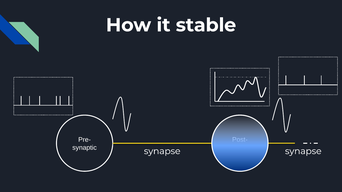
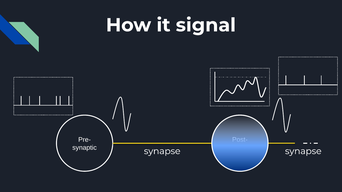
stable: stable -> signal
